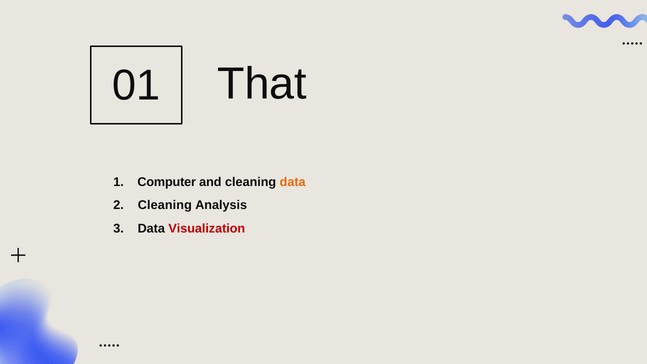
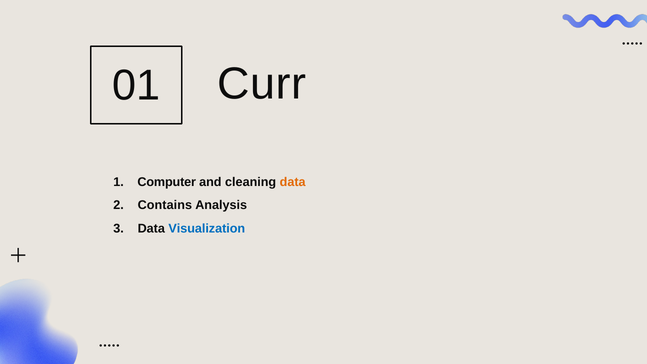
That: That -> Curr
Cleaning at (165, 205): Cleaning -> Contains
Visualization colour: red -> blue
